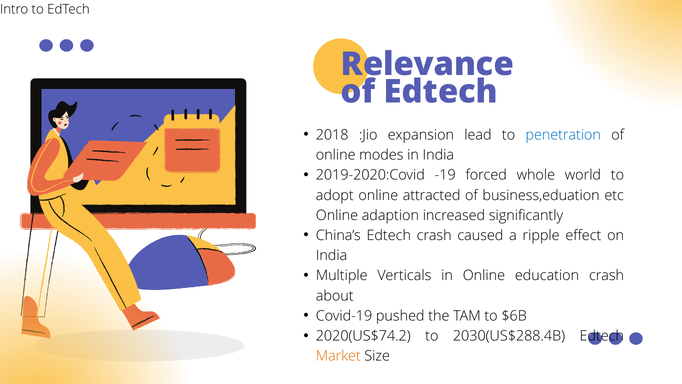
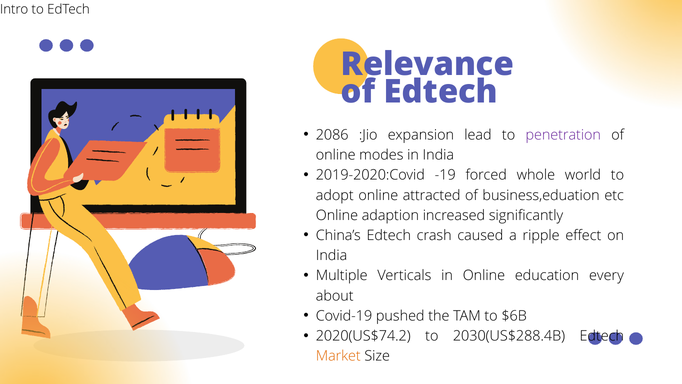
2018: 2018 -> 2086
penetration colour: blue -> purple
education crash: crash -> every
